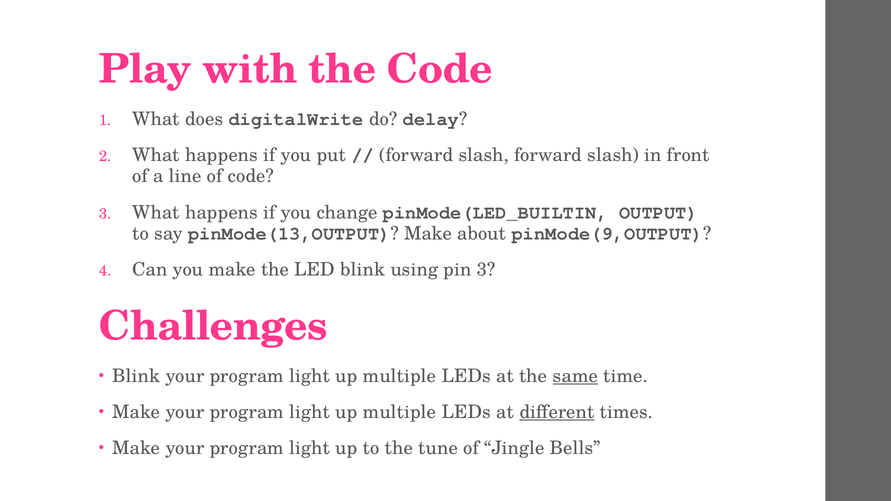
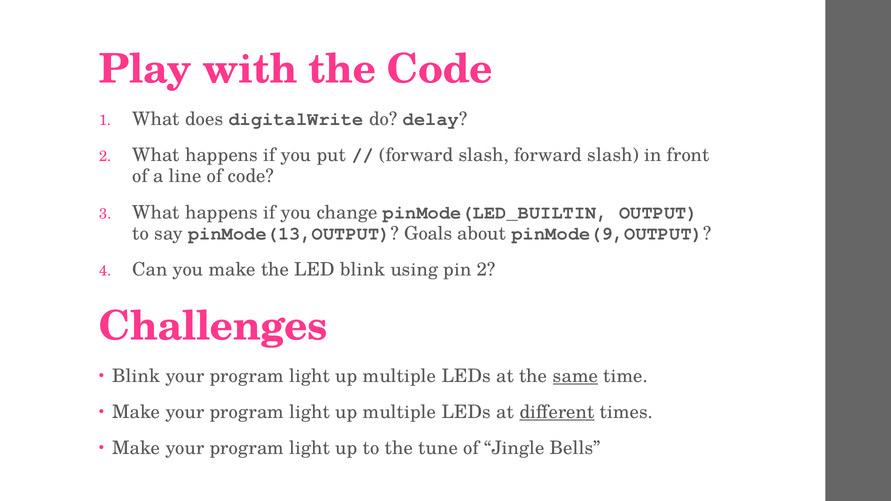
pinMode(13,OUTPUT Make: Make -> Goals
pin 3: 3 -> 2
